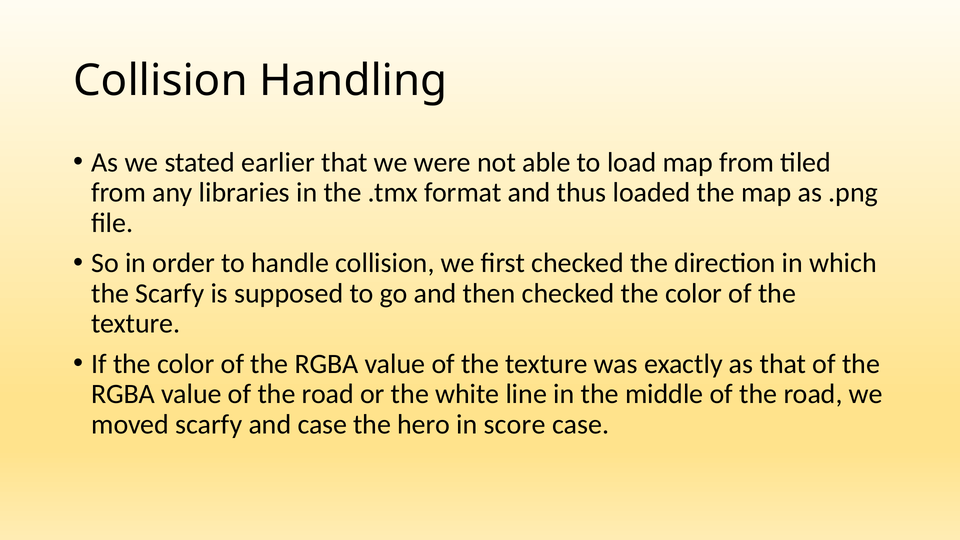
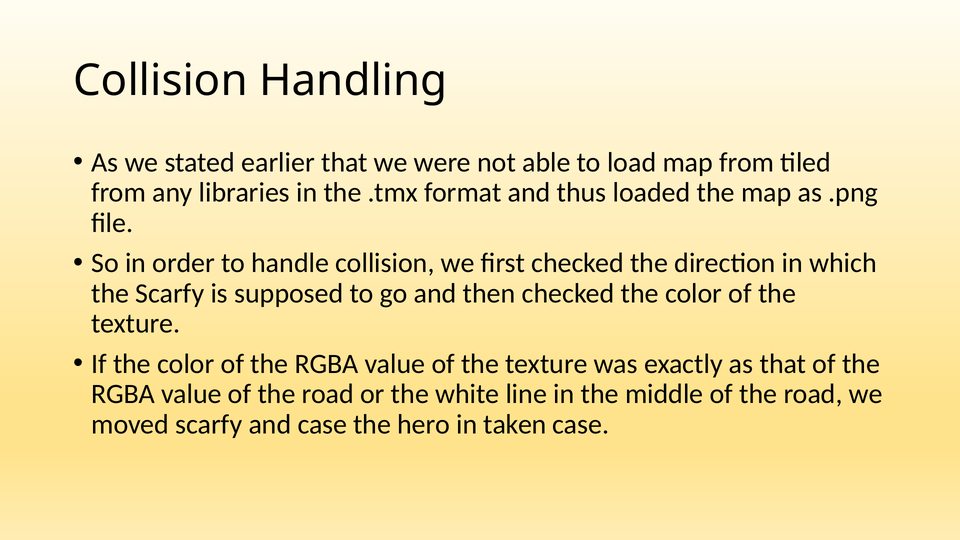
score: score -> taken
